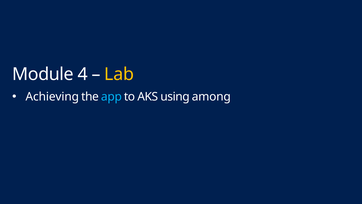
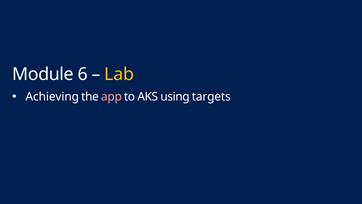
4: 4 -> 6
app colour: light blue -> pink
among: among -> targets
